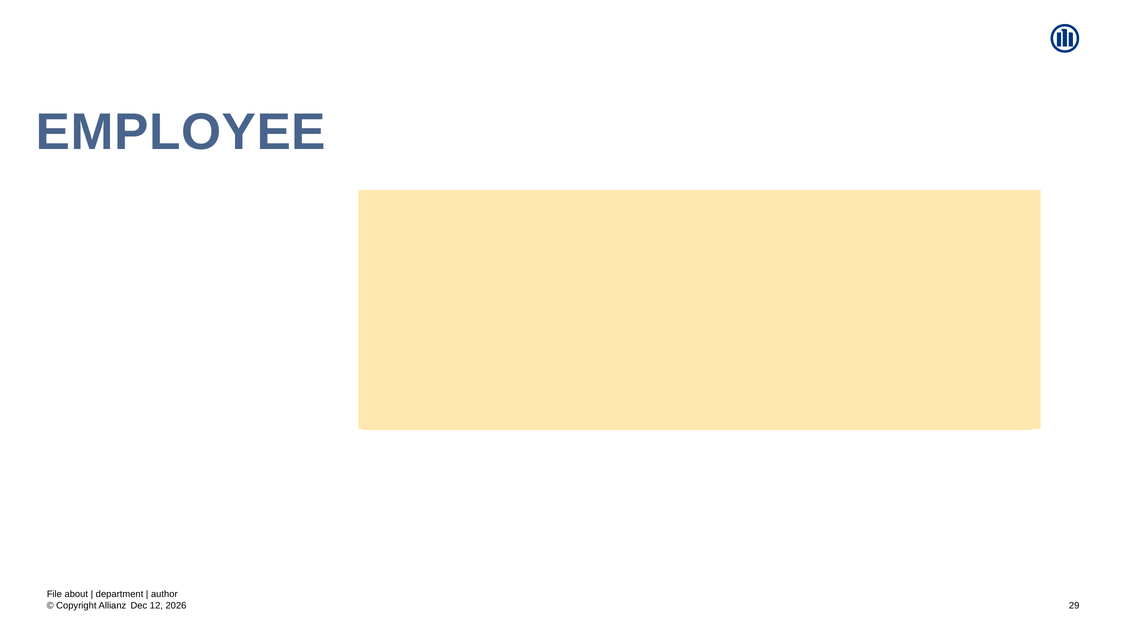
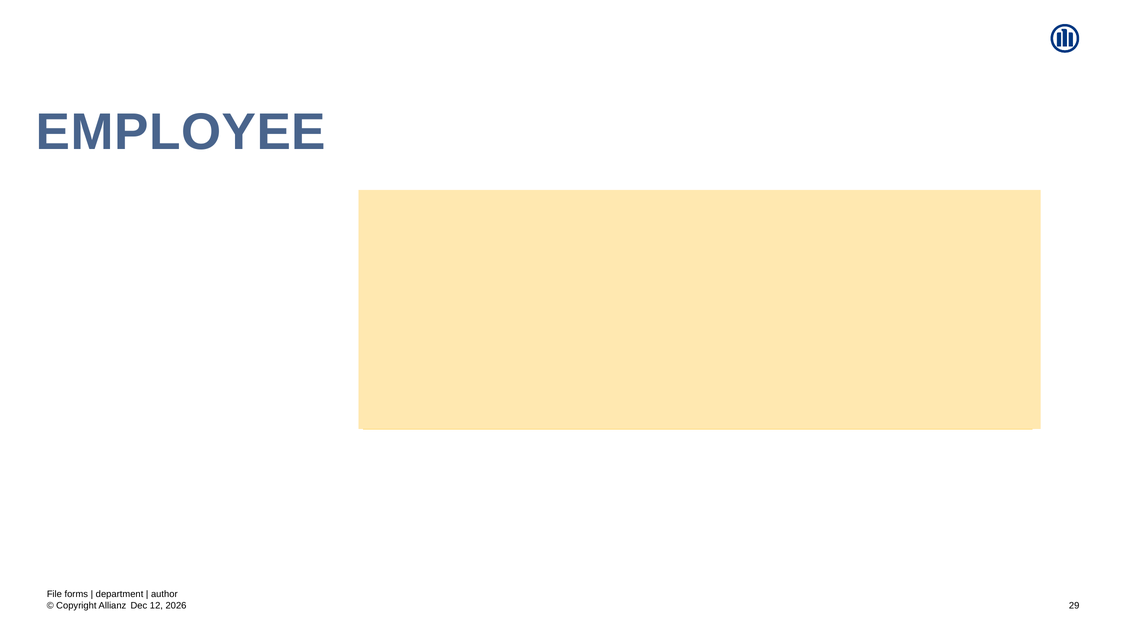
File about: about -> forms
